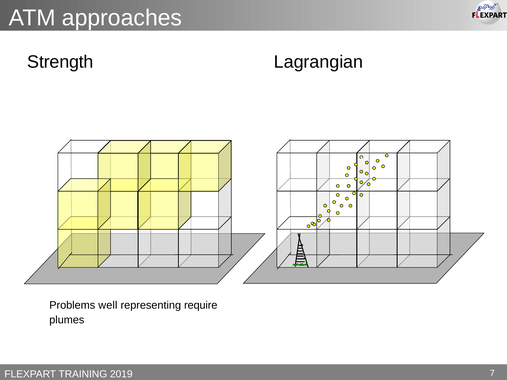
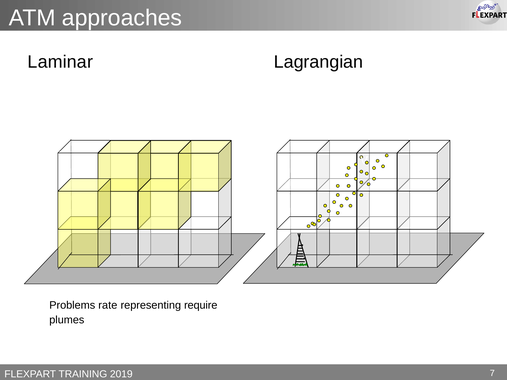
Strength: Strength -> Laminar
well: well -> rate
